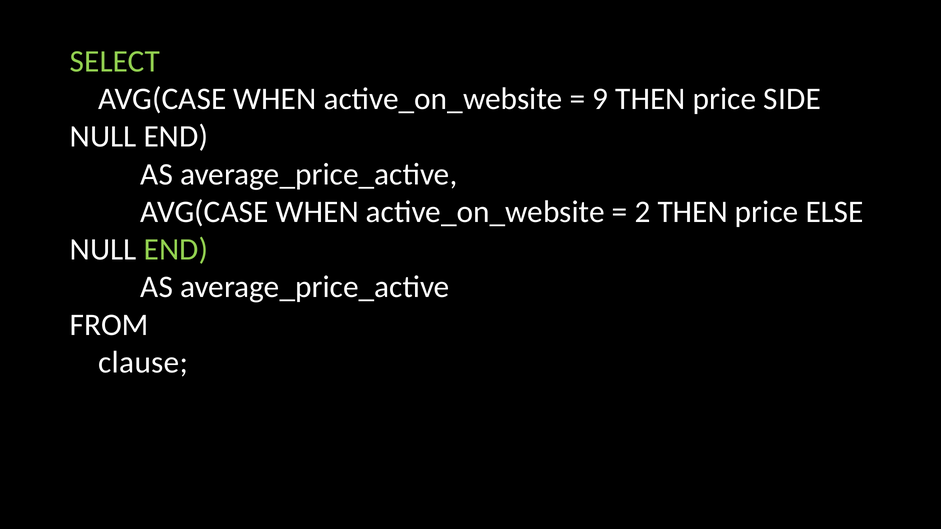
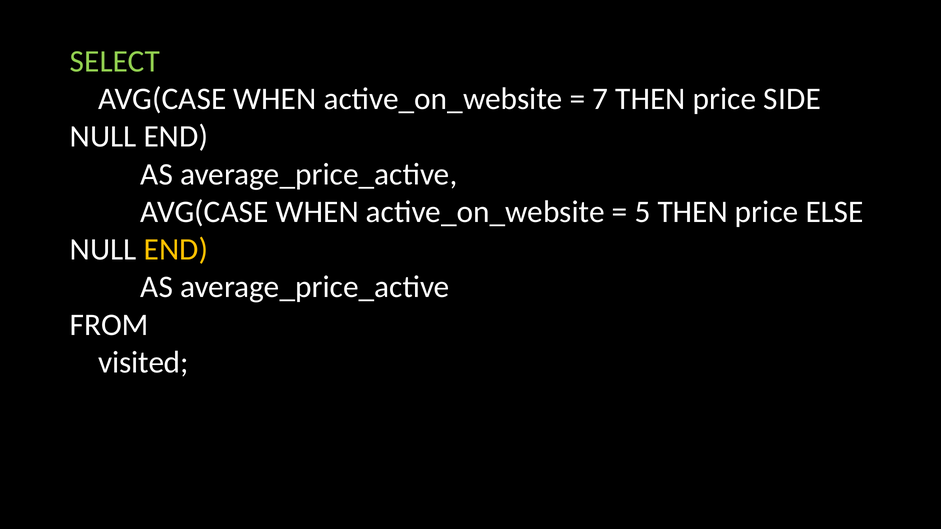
9: 9 -> 7
2: 2 -> 5
END at (176, 250) colour: light green -> yellow
clause: clause -> visited
